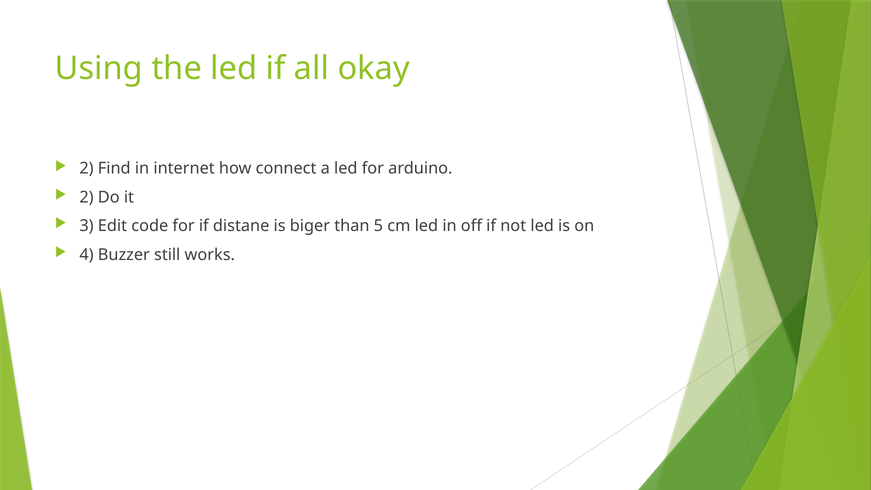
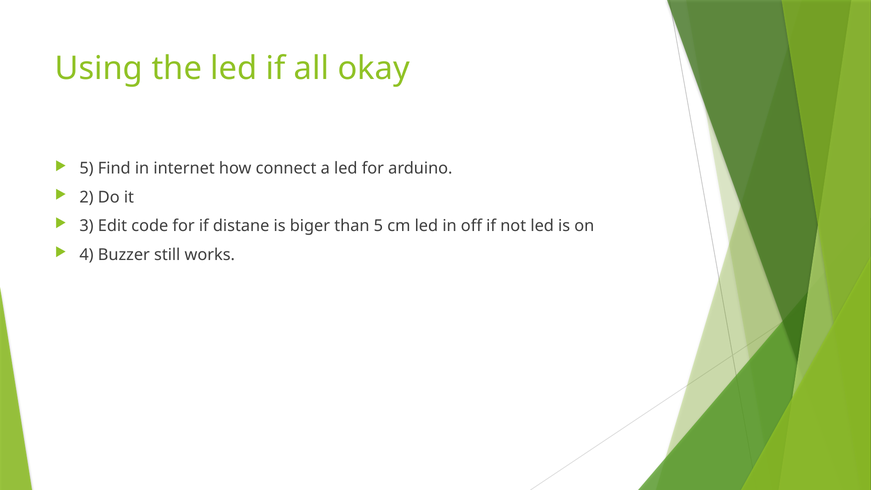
2 at (87, 169): 2 -> 5
